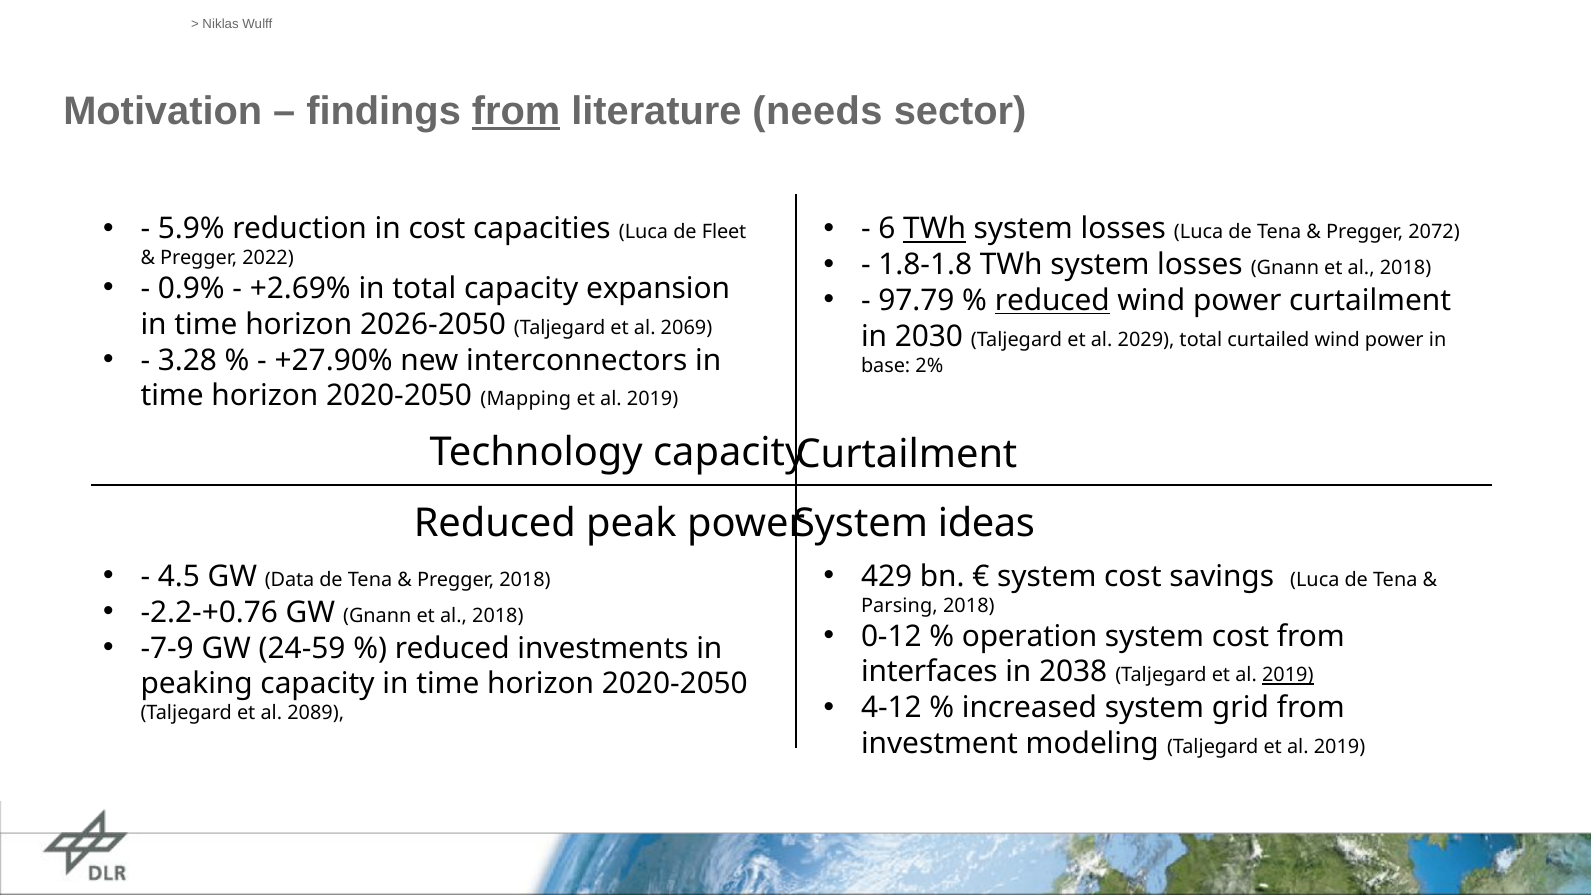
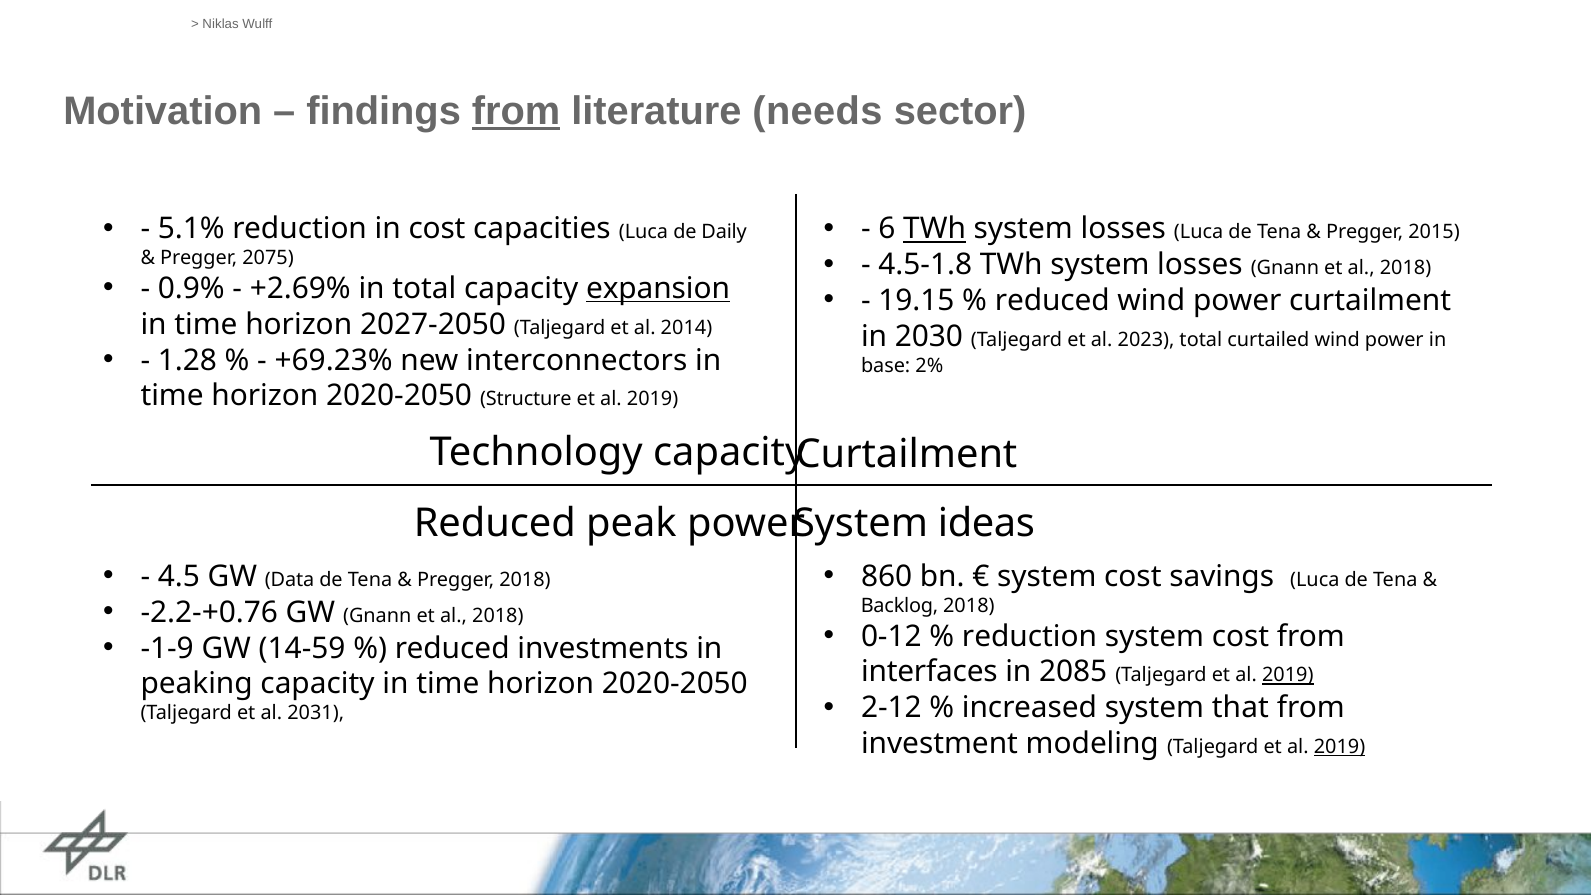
5.9%: 5.9% -> 5.1%
Fleet: Fleet -> Daily
2072: 2072 -> 2015
1.8-1.8: 1.8-1.8 -> 4.5-1.8
2022: 2022 -> 2075
expansion underline: none -> present
97.79: 97.79 -> 19.15
reduced at (1052, 301) underline: present -> none
2026-2050: 2026-2050 -> 2027-2050
2069: 2069 -> 2014
2029: 2029 -> 2023
3.28: 3.28 -> 1.28
+27.90%: +27.90% -> +69.23%
Mapping: Mapping -> Structure
429: 429 -> 860
Parsing: Parsing -> Backlog
operation at (1030, 637): operation -> reduction
-7-9: -7-9 -> -1-9
24-59: 24-59 -> 14-59
2038: 2038 -> 2085
4-12: 4-12 -> 2-12
grid: grid -> that
2089: 2089 -> 2031
2019 at (1340, 747) underline: none -> present
